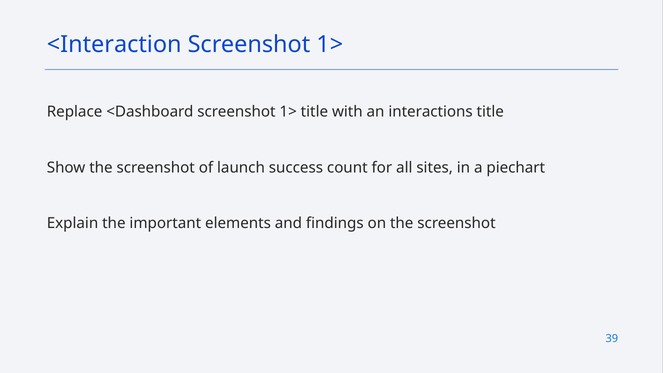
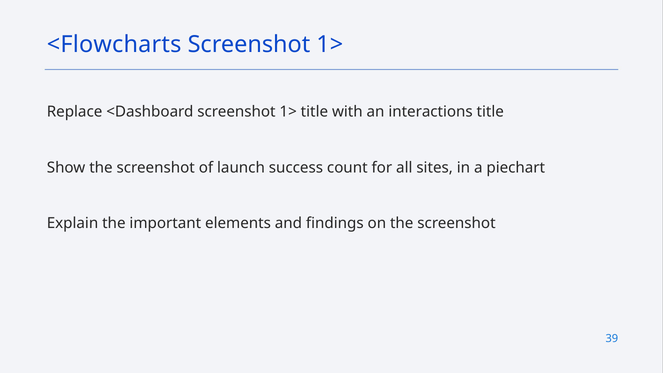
<Interaction: <Interaction -> <Flowcharts
